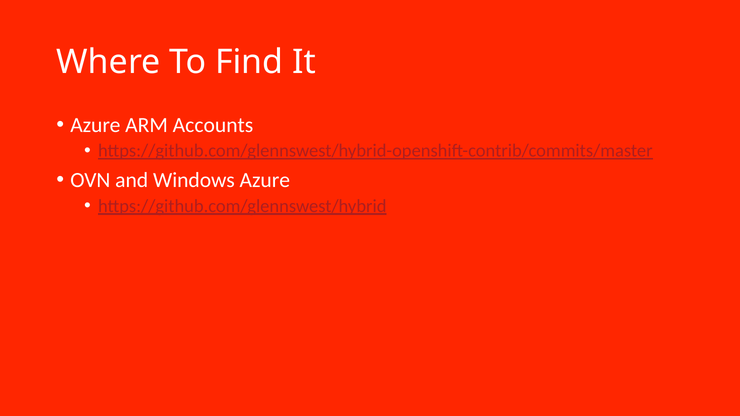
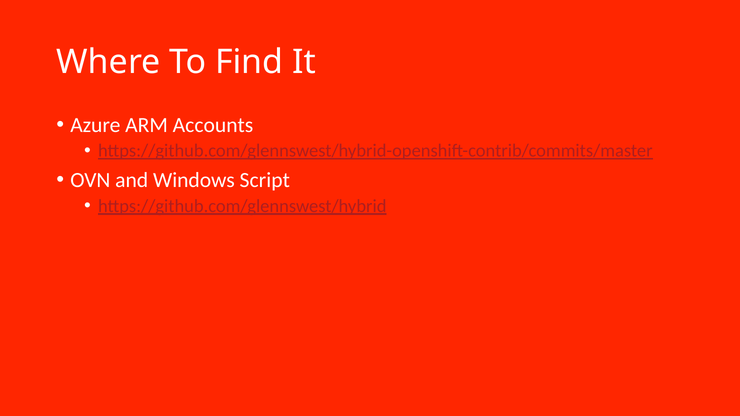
Windows Azure: Azure -> Script
